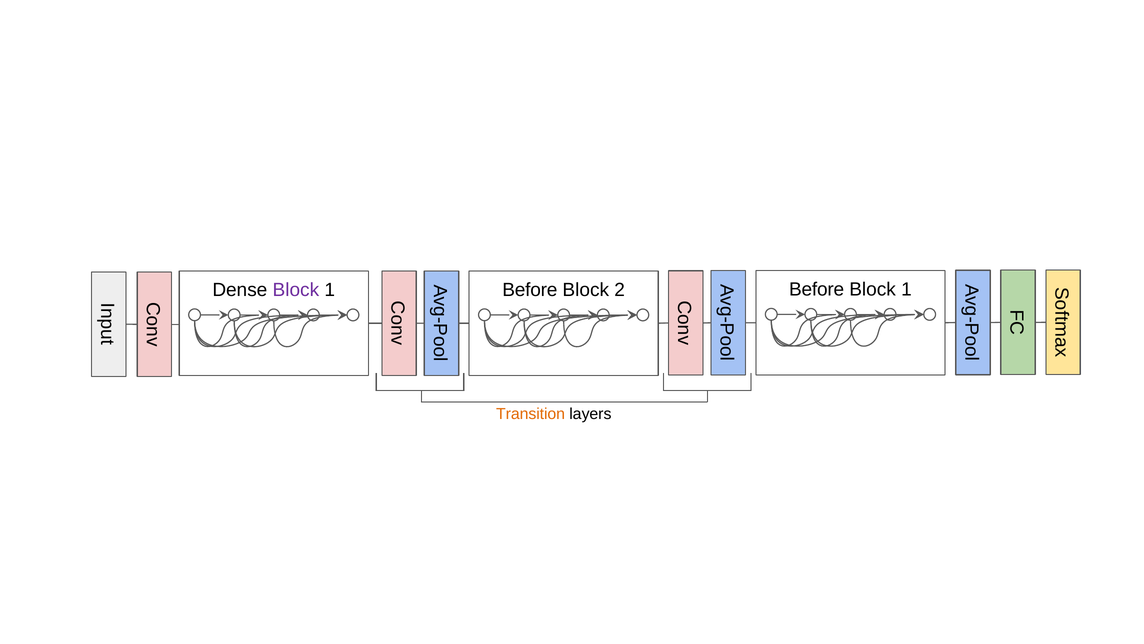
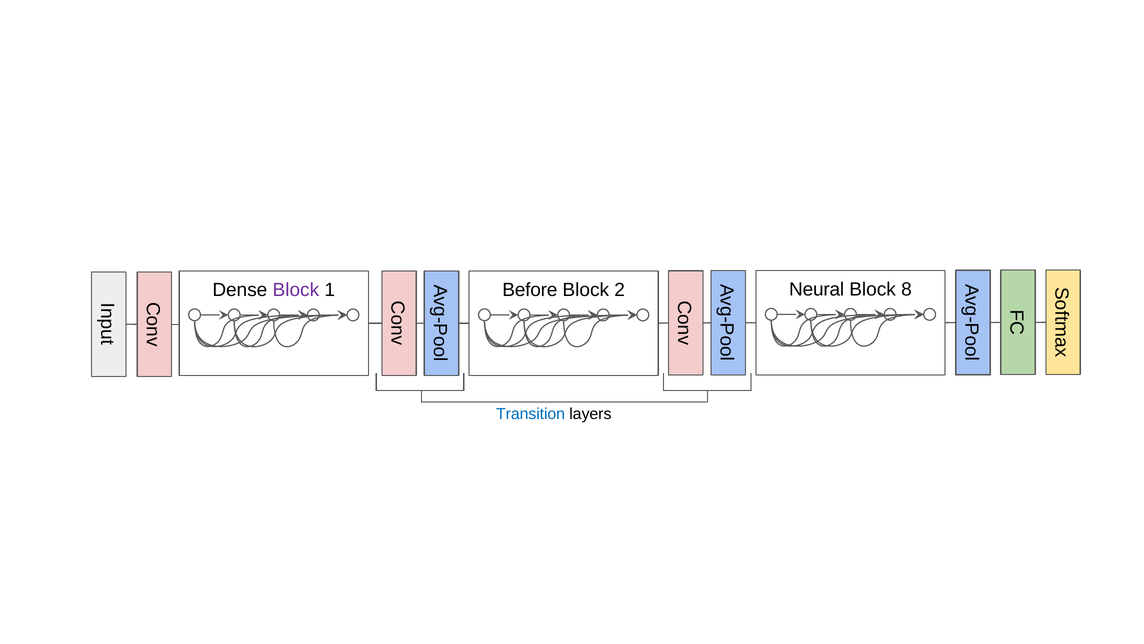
2 Before: Before -> Neural
1 at (906, 289): 1 -> 8
Transition colour: orange -> blue
